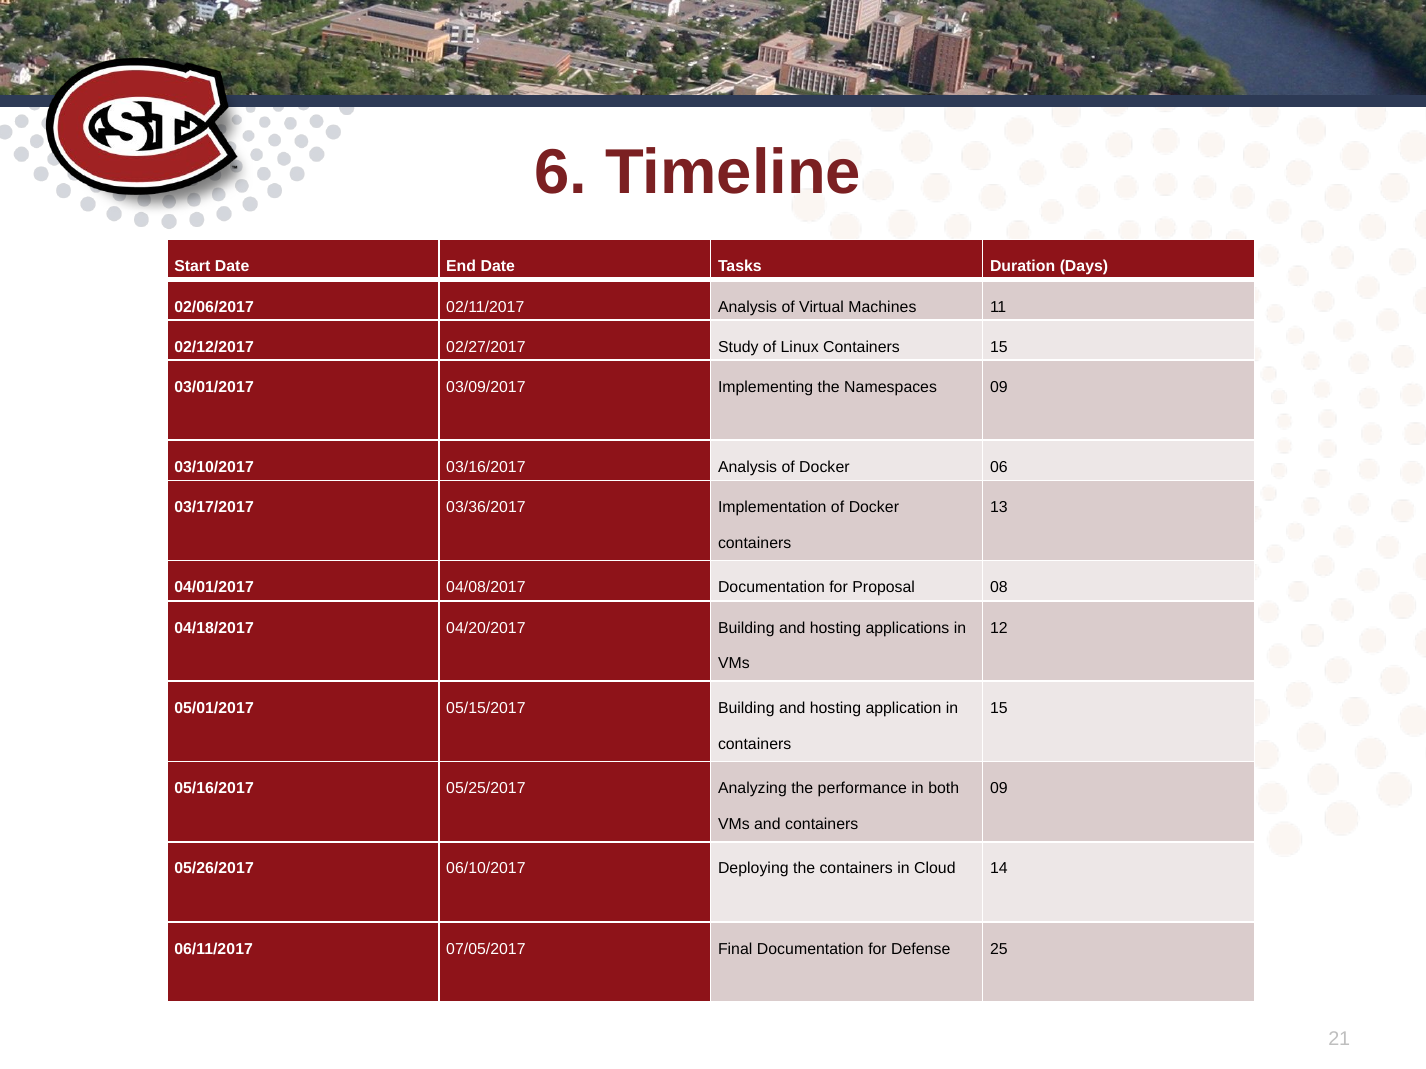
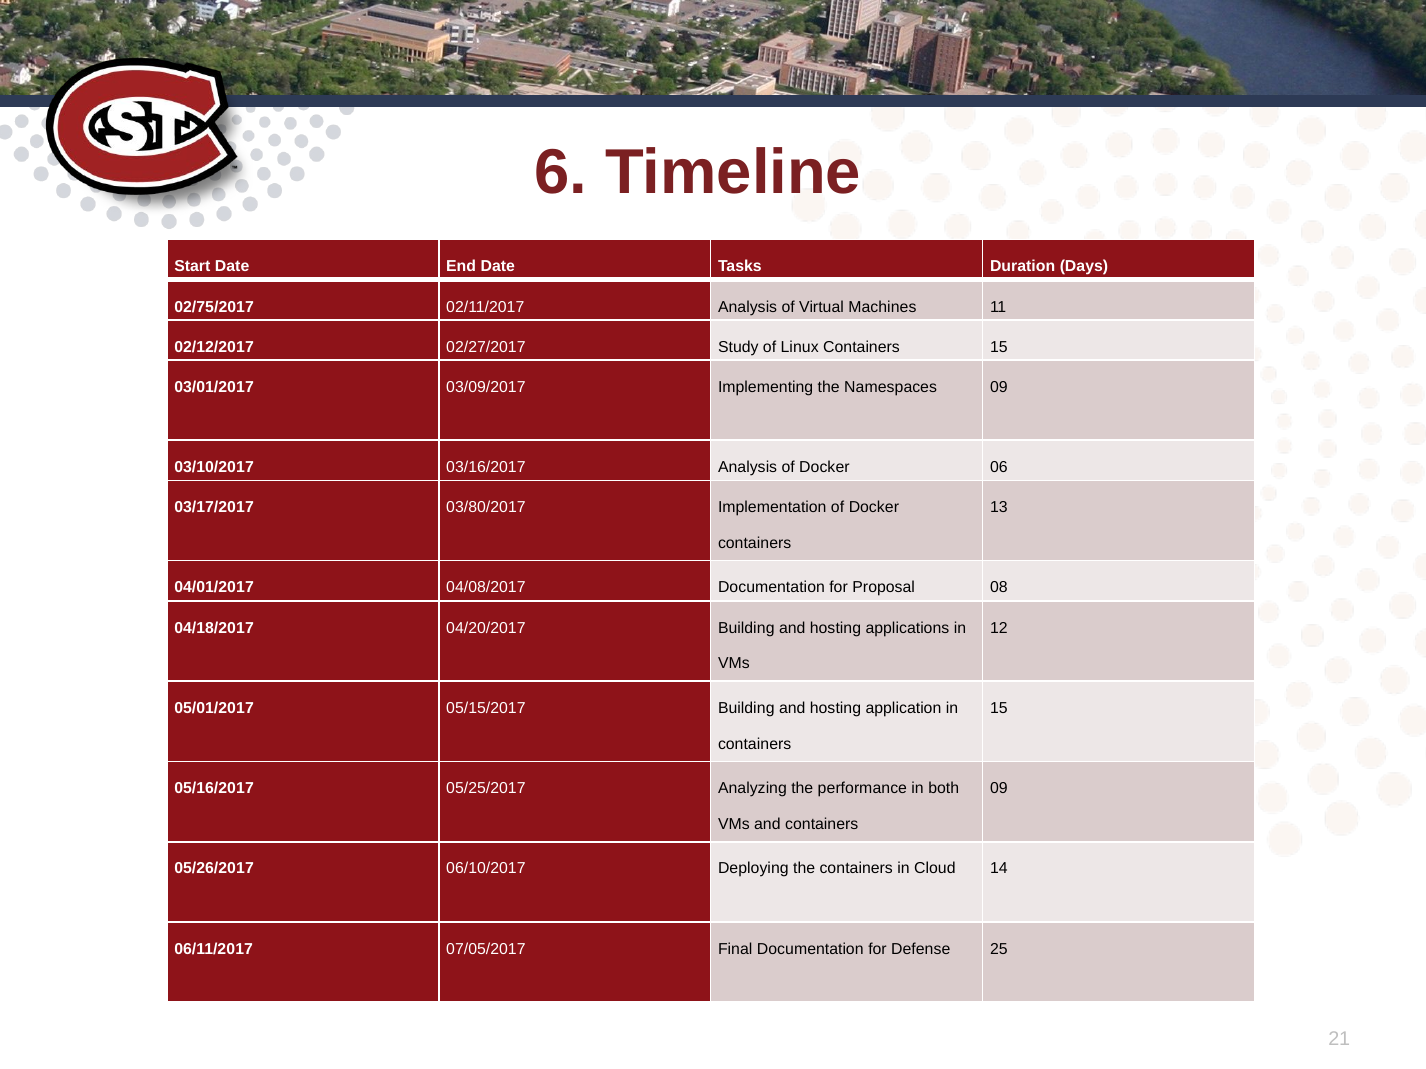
02/06/2017: 02/06/2017 -> 02/75/2017
03/36/2017: 03/36/2017 -> 03/80/2017
